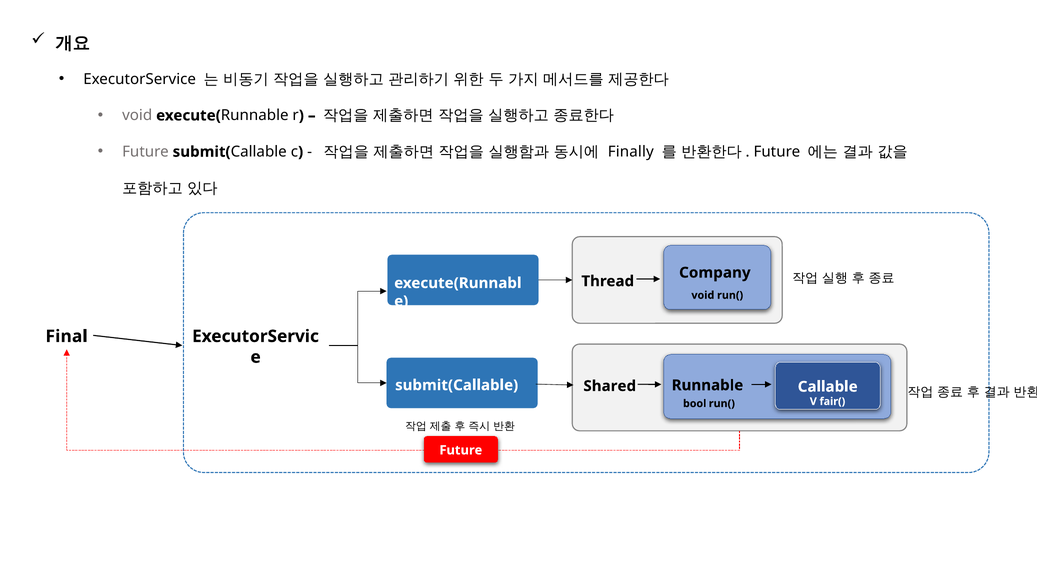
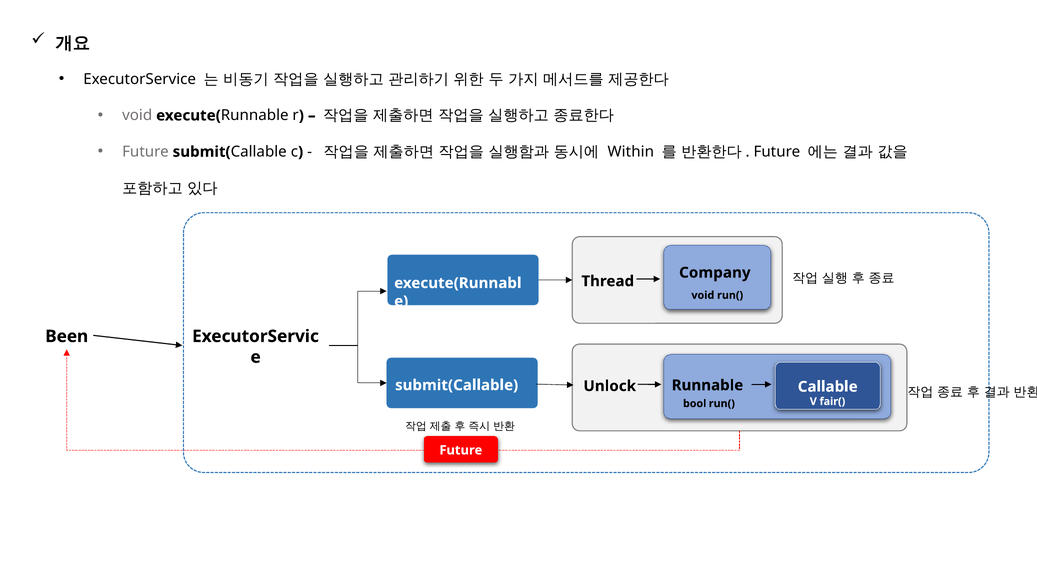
Finally: Finally -> Within
Final: Final -> Been
Shared: Shared -> Unlock
